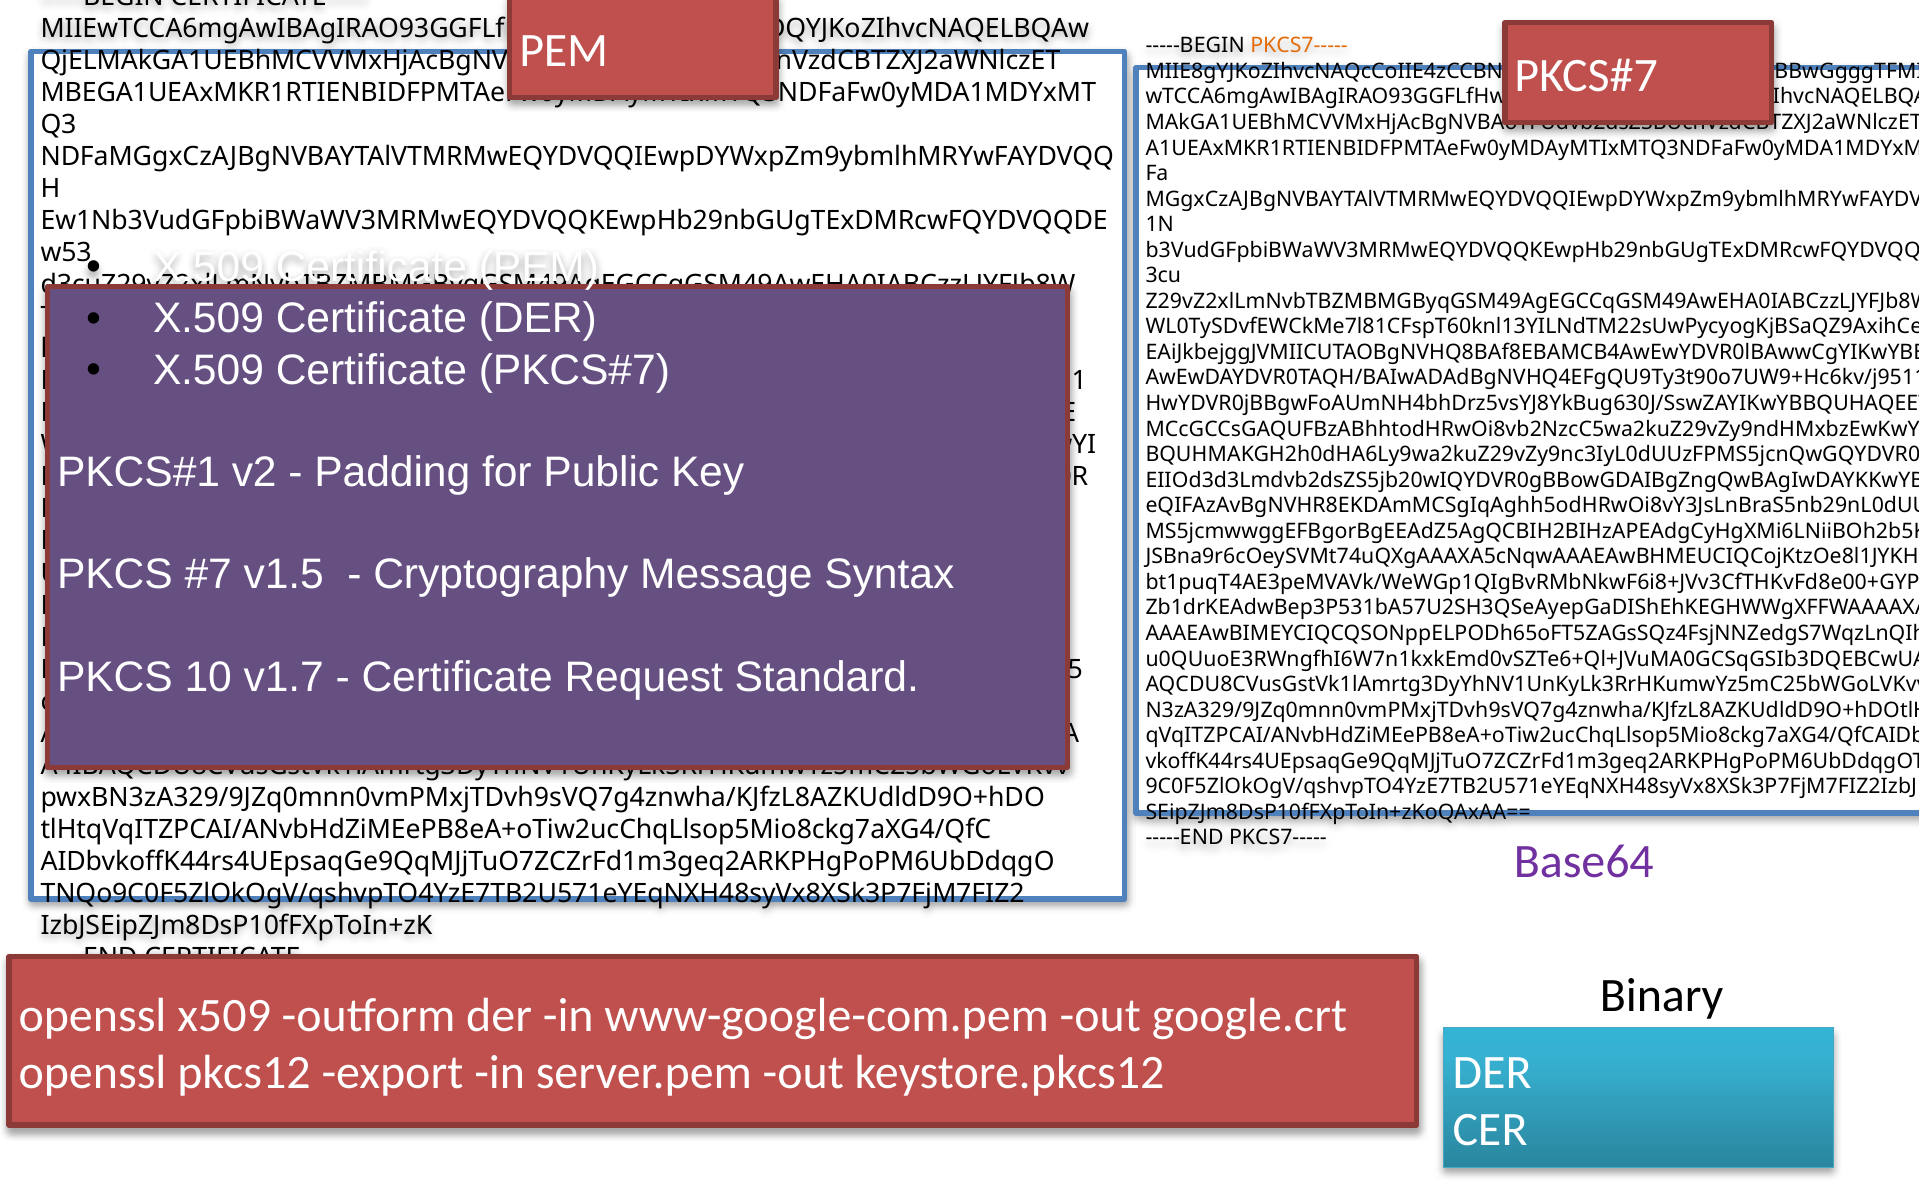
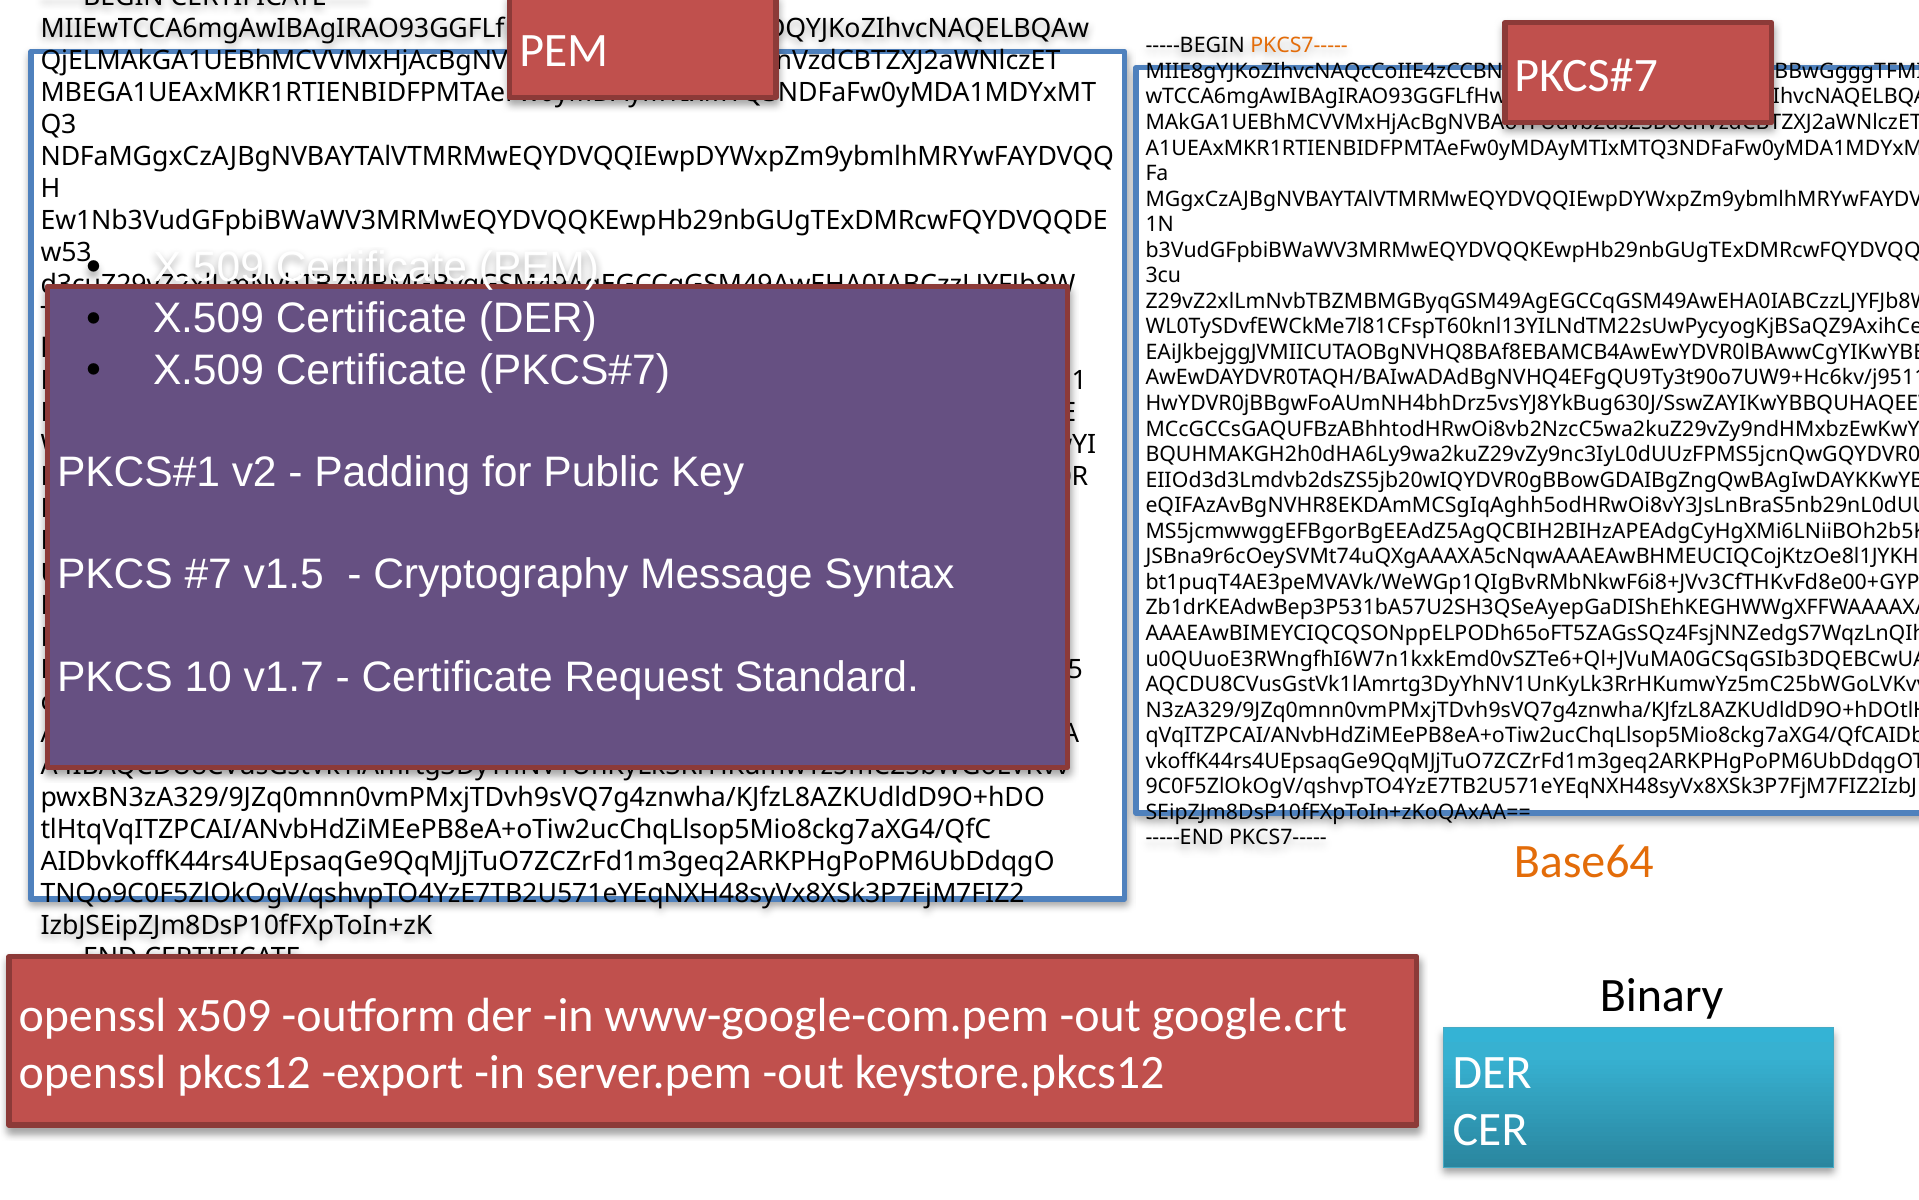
Base64 at (1584, 861) colour: purple -> orange
